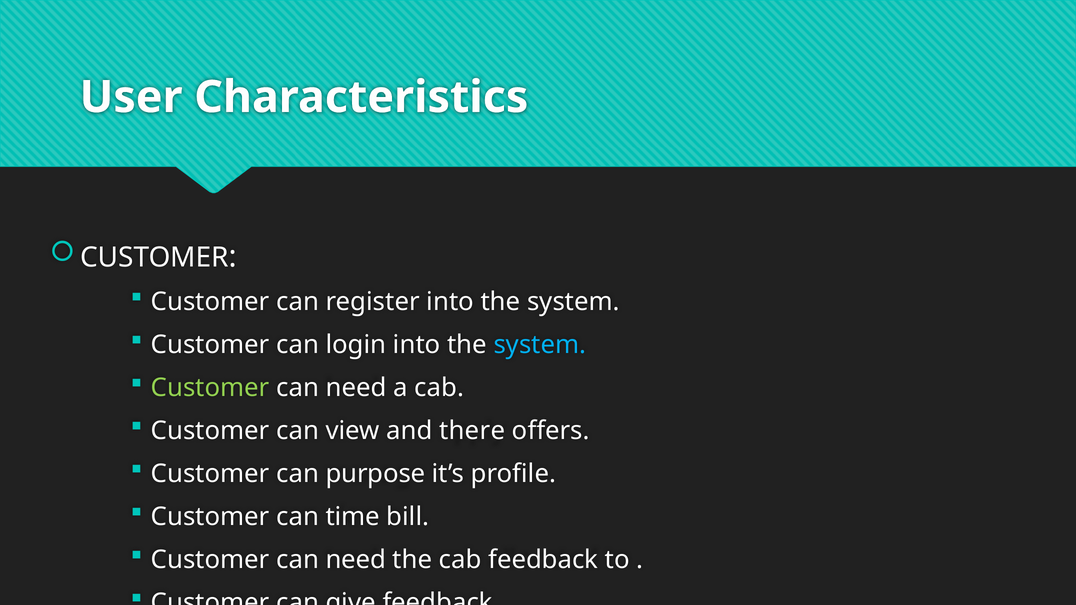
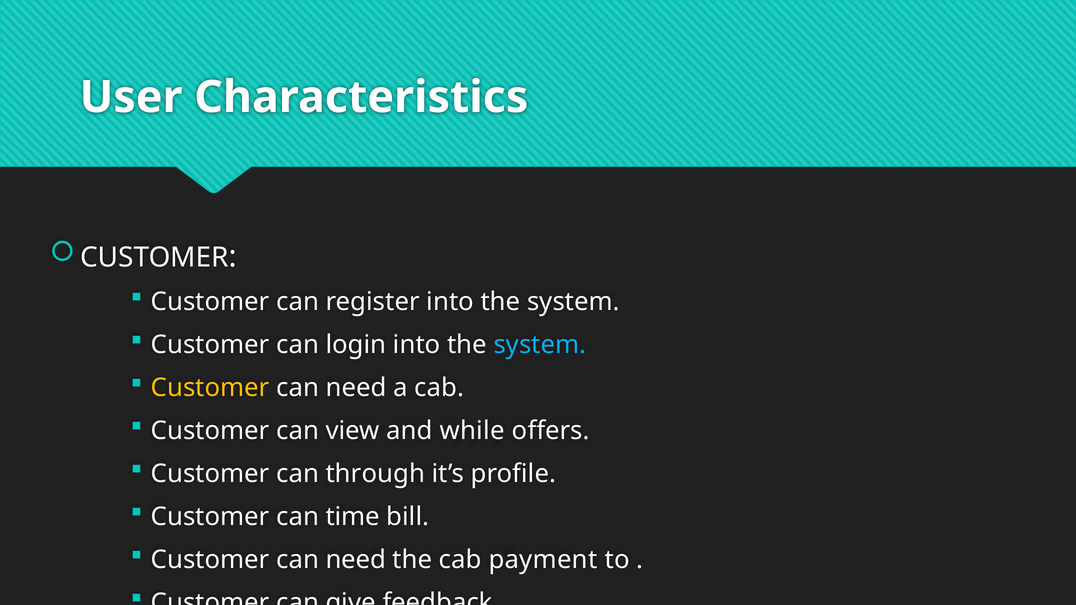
Customer at (210, 388) colour: light green -> yellow
there: there -> while
purpose: purpose -> through
cab feedback: feedback -> payment
